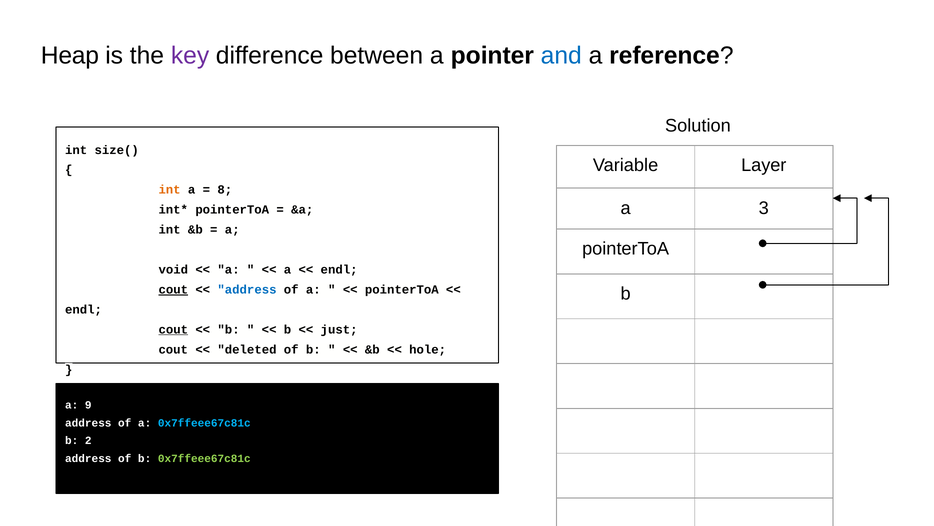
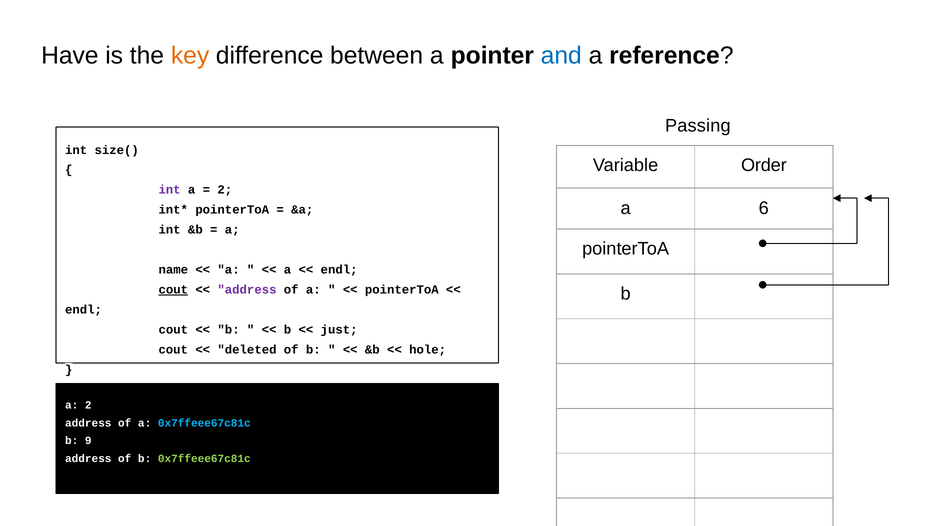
Heap: Heap -> Have
key colour: purple -> orange
Solution: Solution -> Passing
Layer: Layer -> Order
int at (170, 190) colour: orange -> purple
8 at (225, 190): 8 -> 2
3: 3 -> 6
void: void -> name
address at (247, 289) colour: blue -> purple
cout at (173, 329) underline: present -> none
a 9: 9 -> 2
2: 2 -> 9
